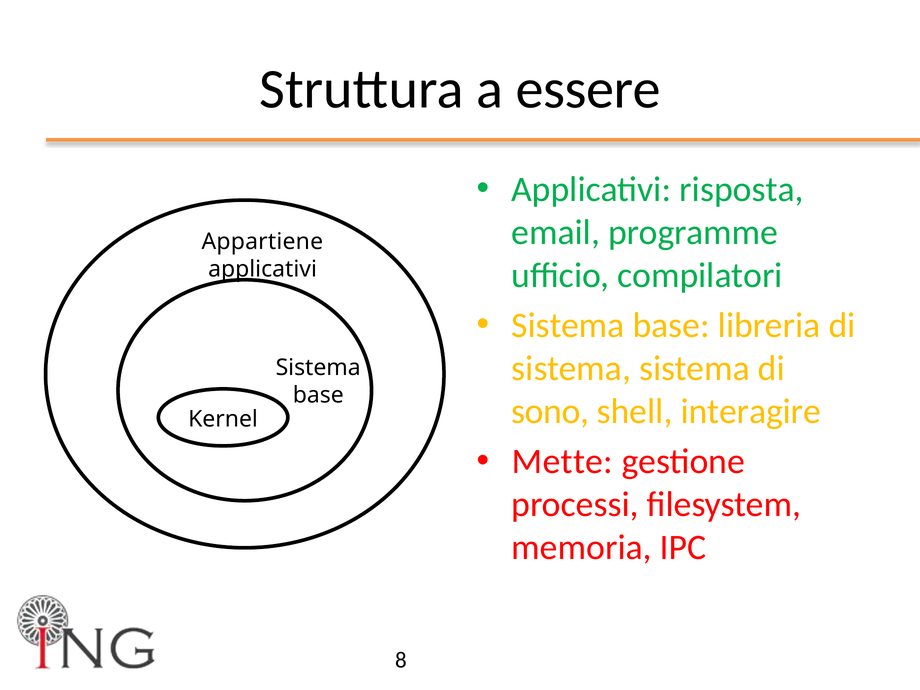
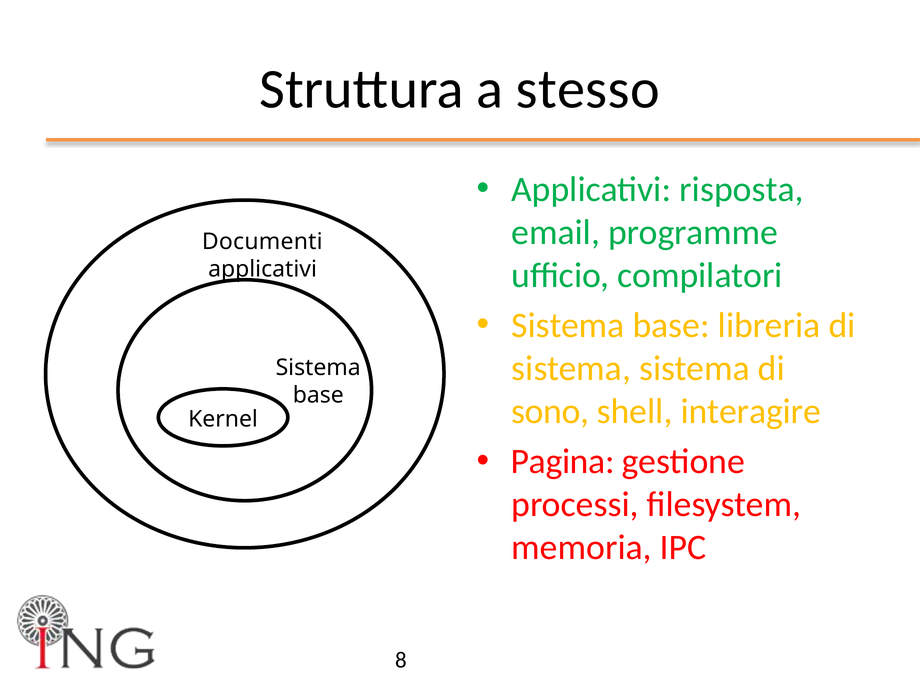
essere: essere -> stesso
Appartiene: Appartiene -> Documenti
Mette: Mette -> Pagina
